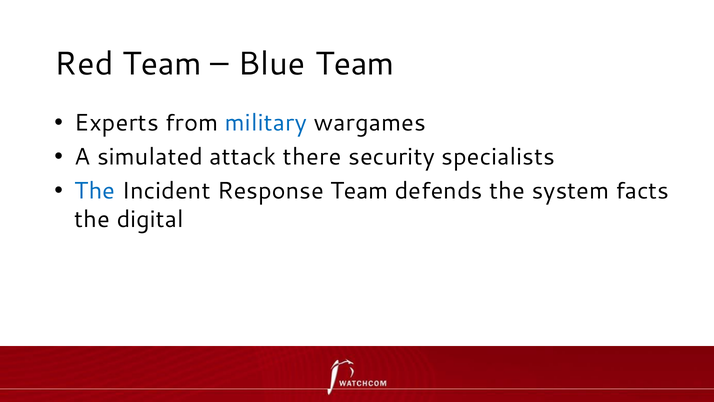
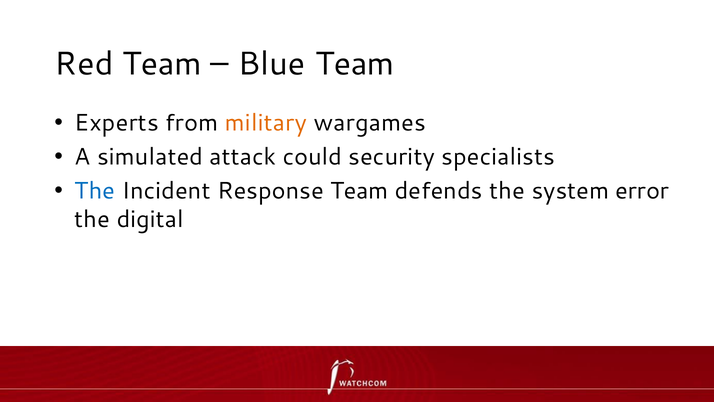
military colour: blue -> orange
there: there -> could
facts: facts -> error
